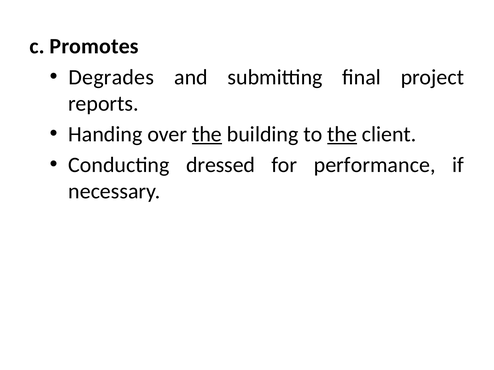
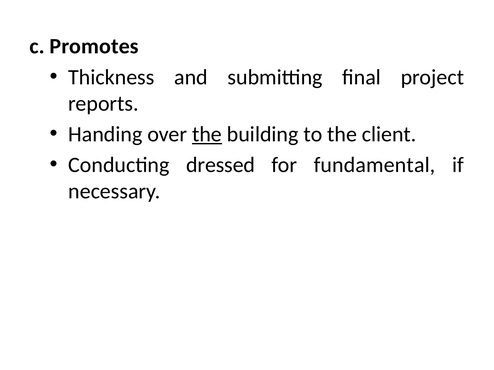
Degrades: Degrades -> Thickness
the at (342, 134) underline: present -> none
performance: performance -> fundamental
